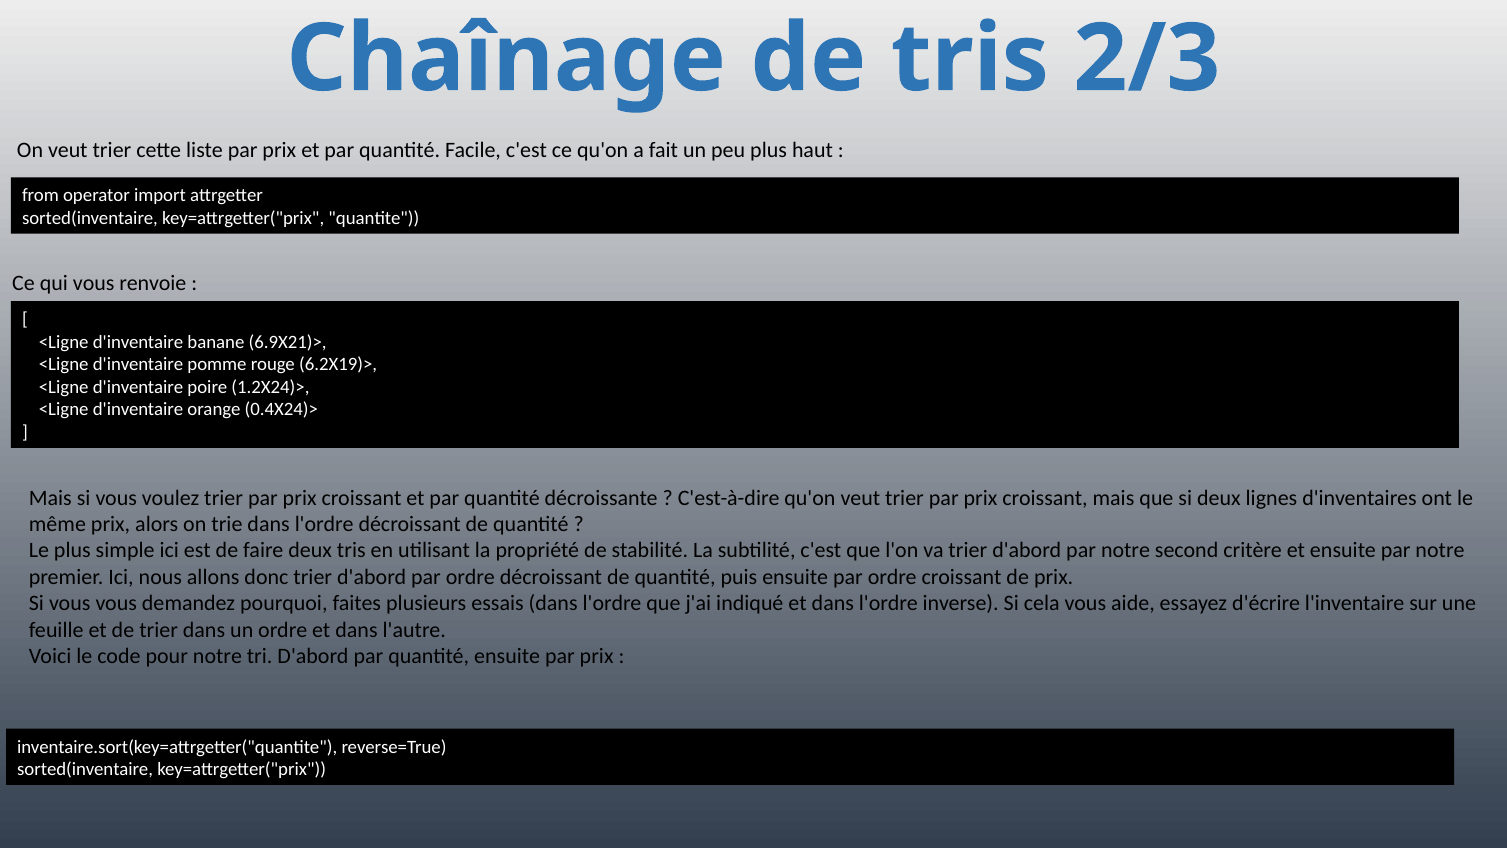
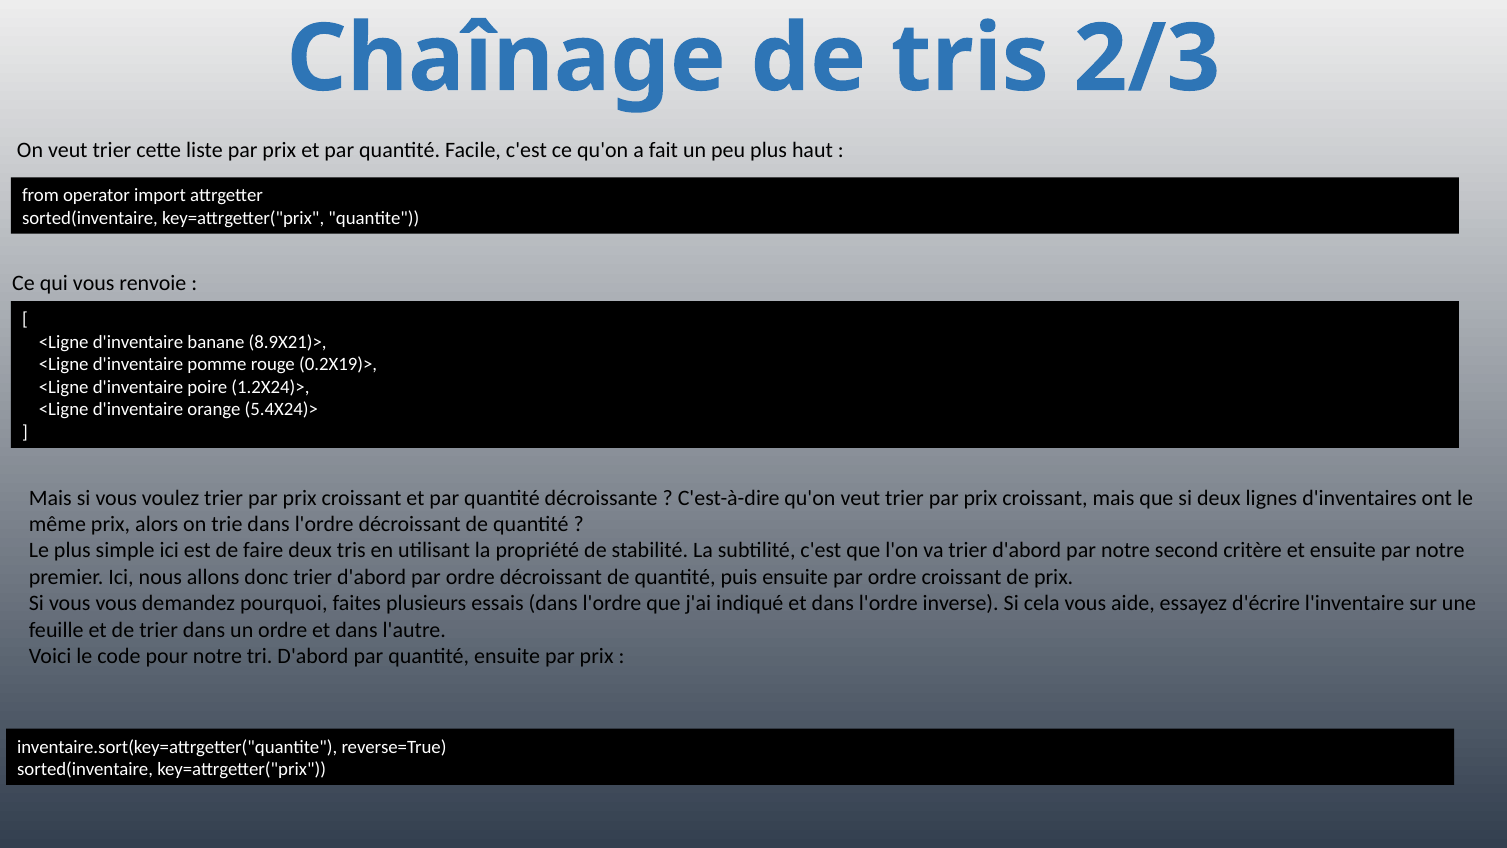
6.9X21)>: 6.9X21)> -> 8.9X21)>
6.2X19)>: 6.2X19)> -> 0.2X19)>
0.4X24)>: 0.4X24)> -> 5.4X24)>
